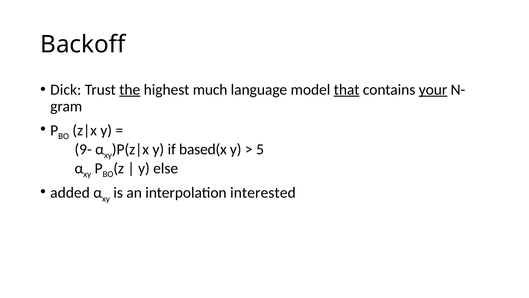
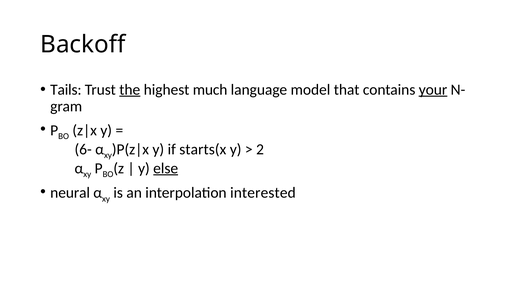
Dick: Dick -> Tails
that underline: present -> none
9-: 9- -> 6-
based(x: based(x -> starts(x
5: 5 -> 2
else underline: none -> present
added: added -> neural
